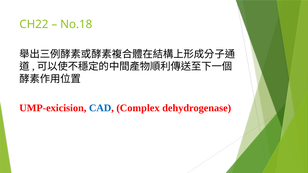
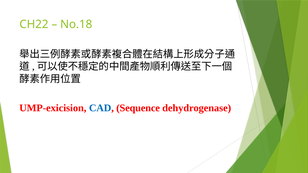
Complex: Complex -> Sequence
